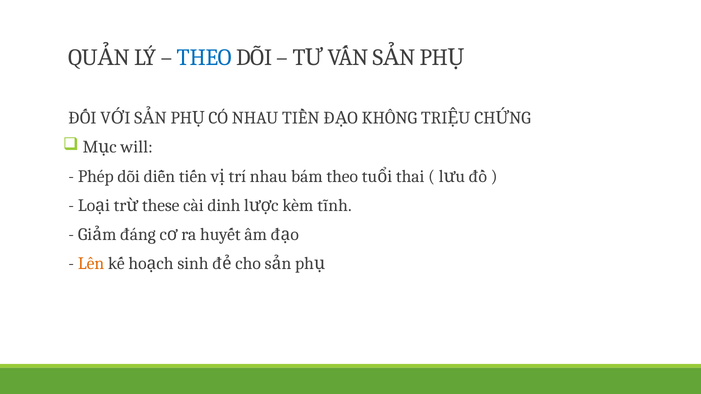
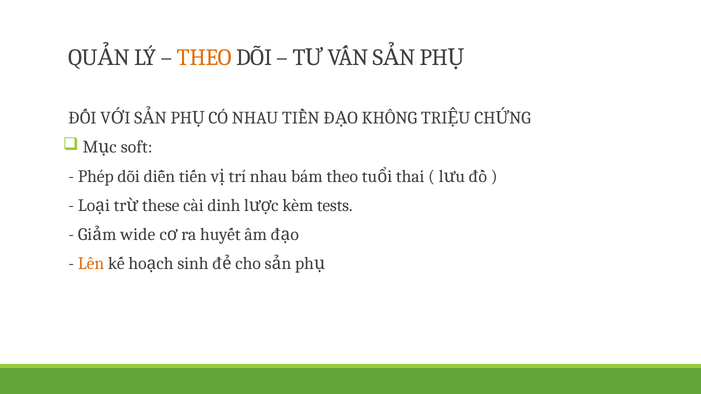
THEO at (204, 58) colour: blue -> orange
will: will -> soft
tĩnh: tĩnh -> tests
đáng: đáng -> wide
